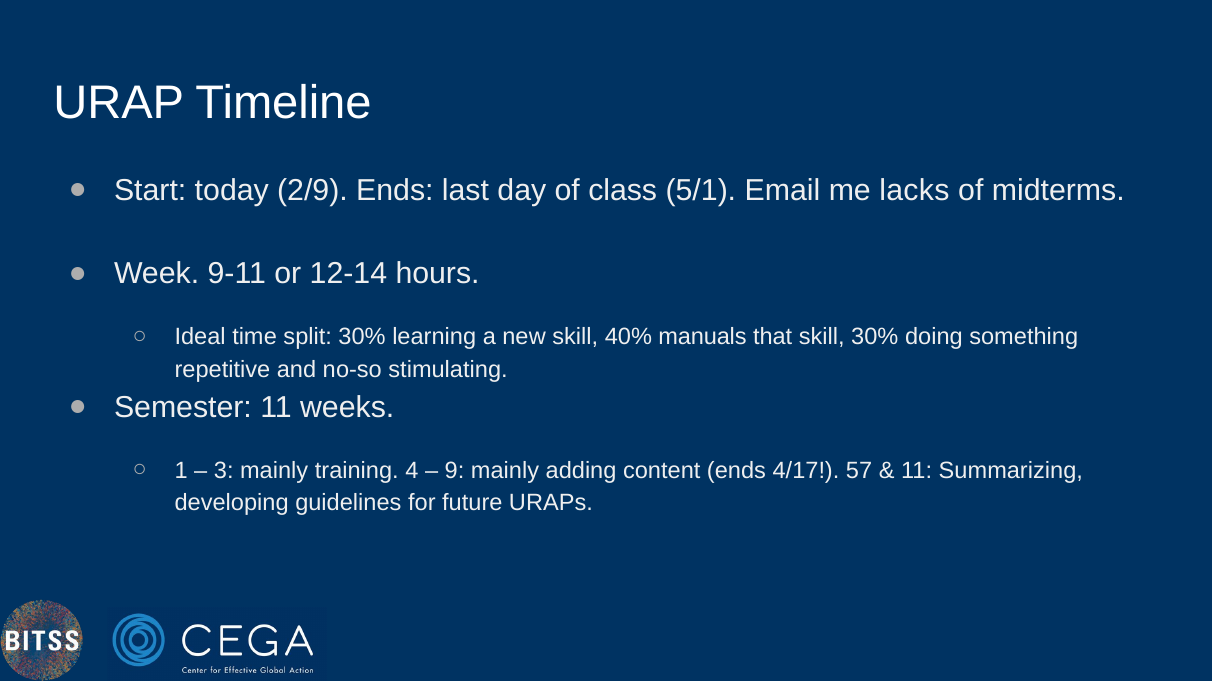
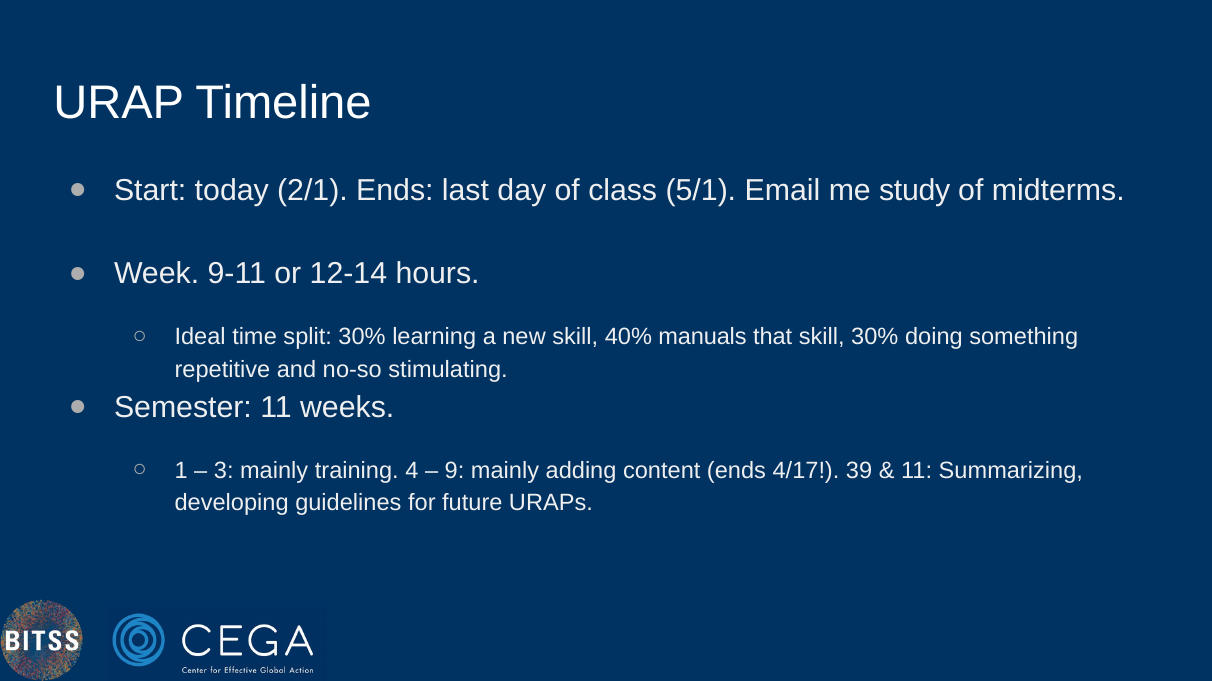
2/9: 2/9 -> 2/1
lacks: lacks -> study
57: 57 -> 39
